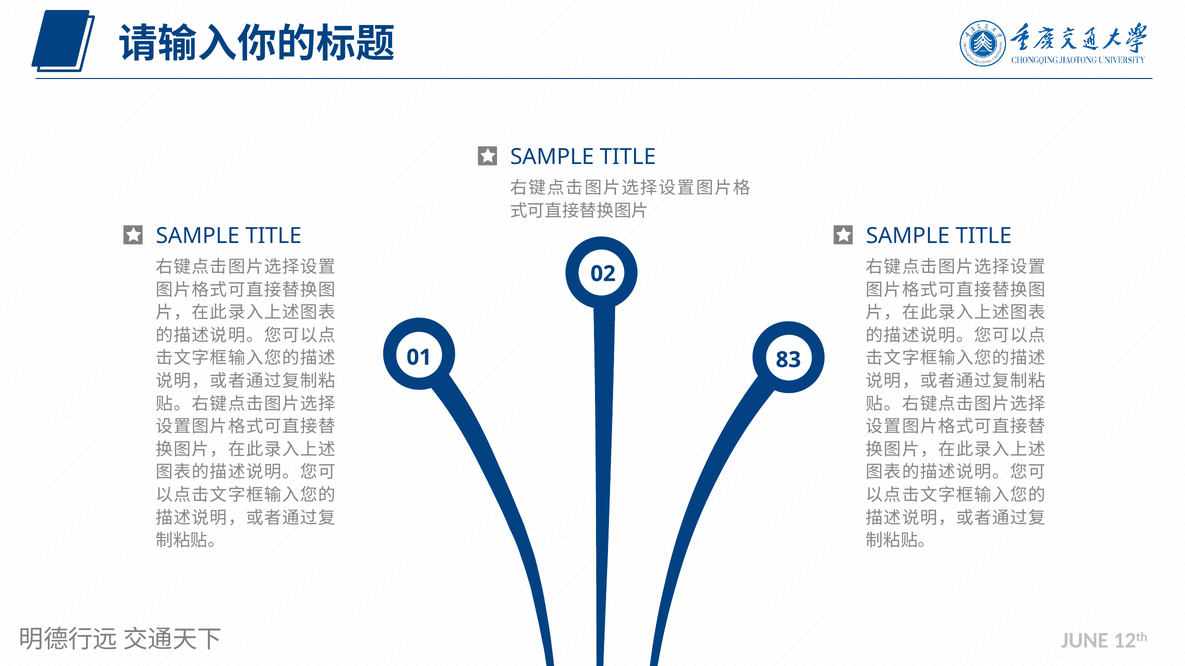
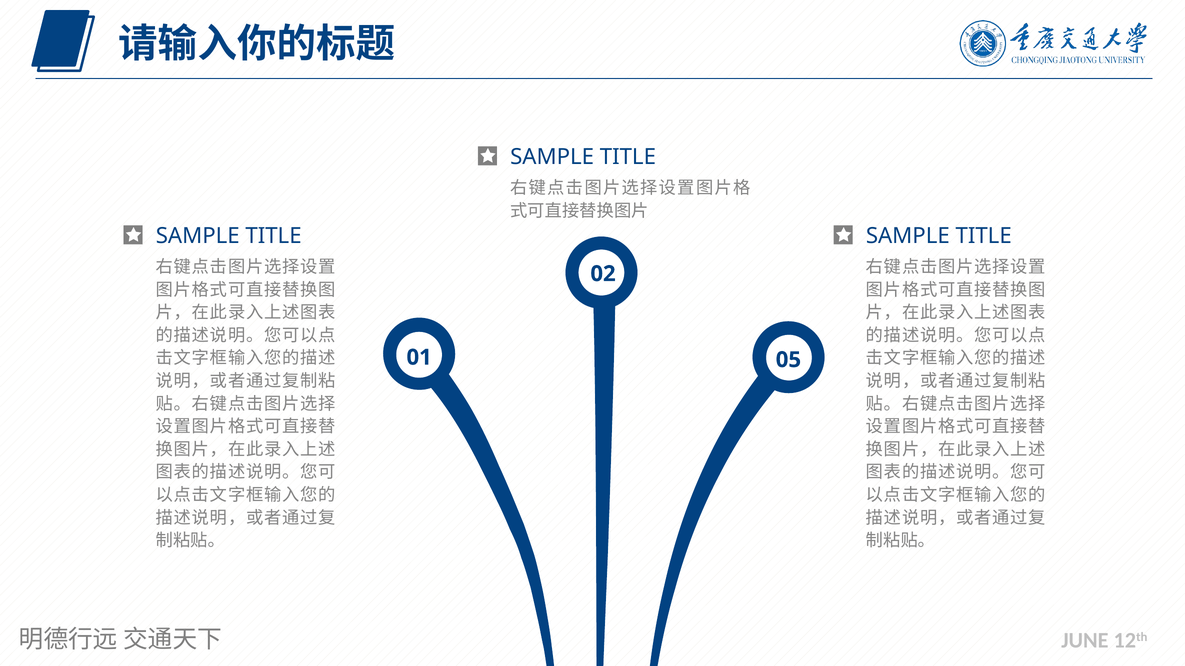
83: 83 -> 05
